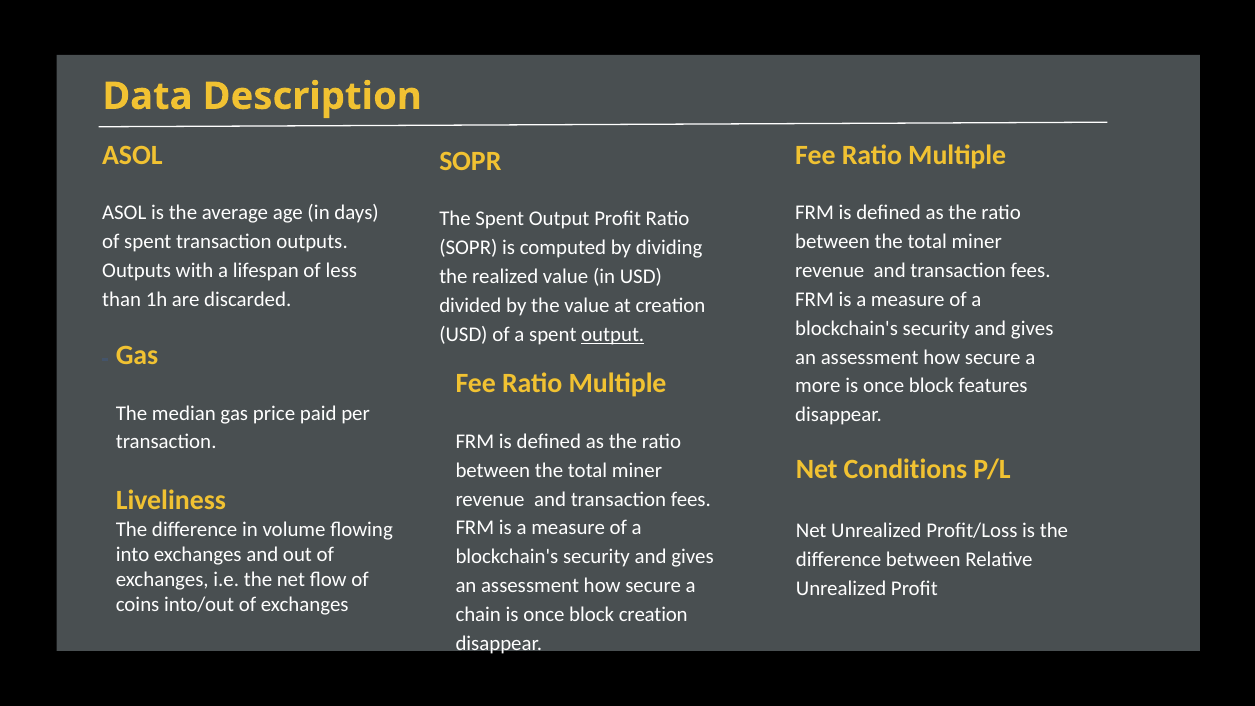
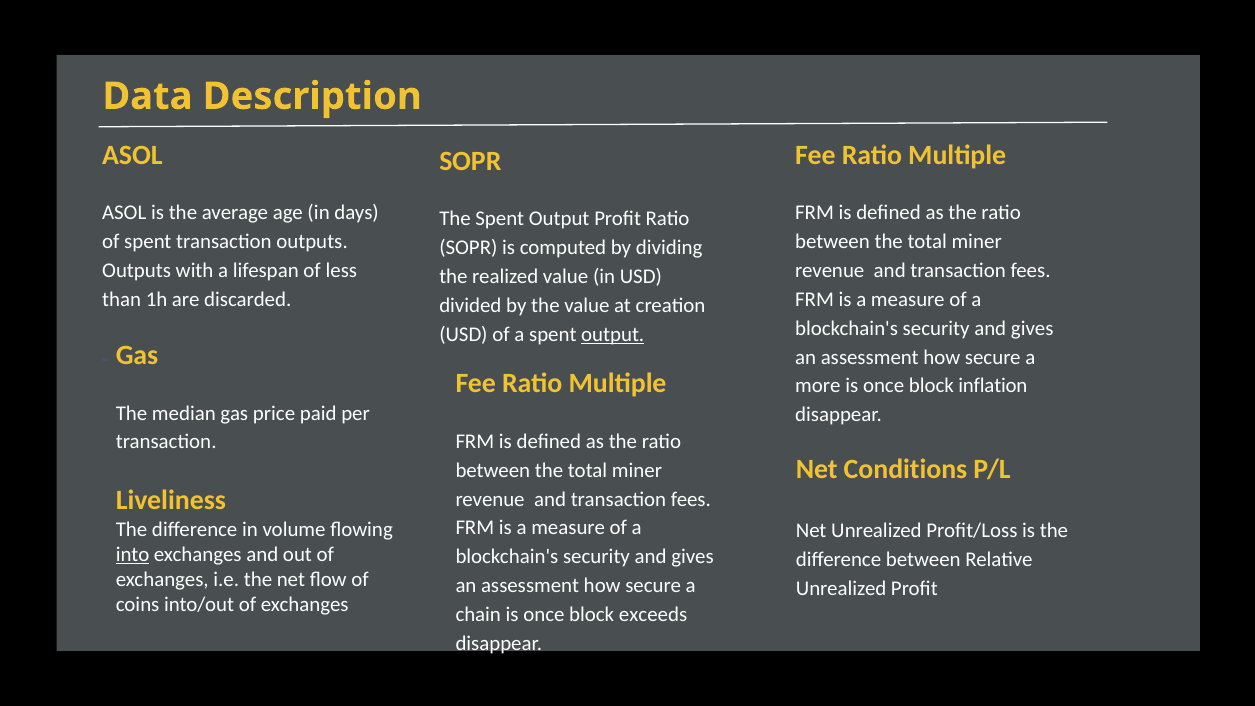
features: features -> inflation
into underline: none -> present
block creation: creation -> exceeds
